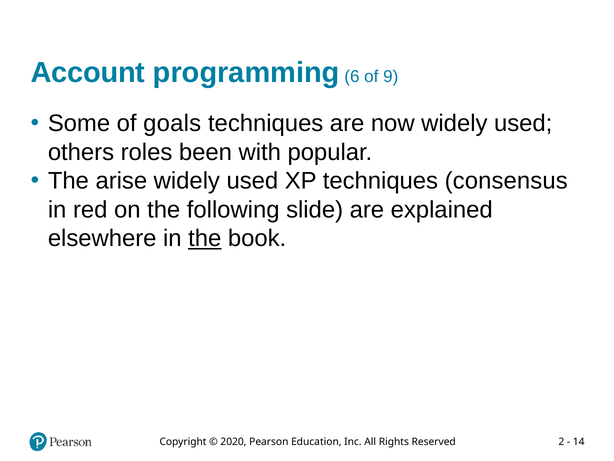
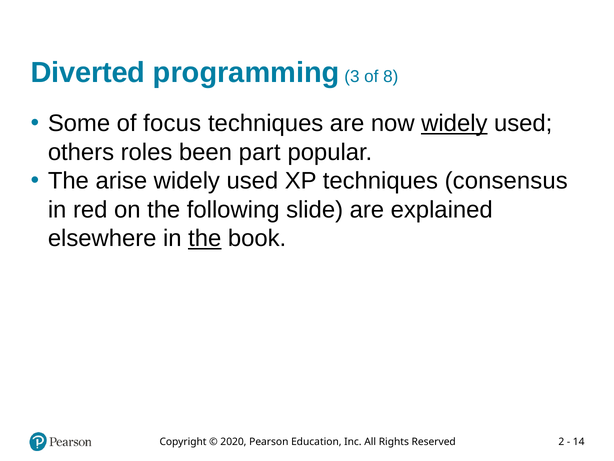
Account: Account -> Diverted
6: 6 -> 3
9: 9 -> 8
goals: goals -> focus
widely at (454, 123) underline: none -> present
with: with -> part
